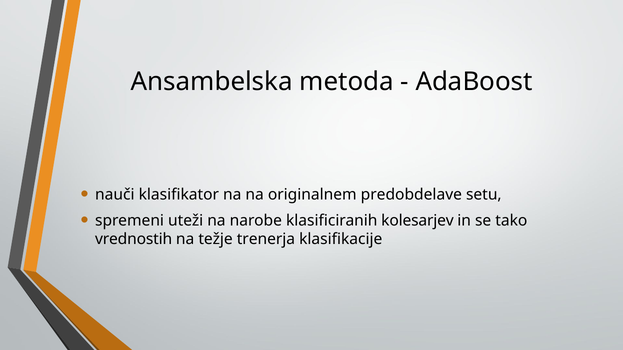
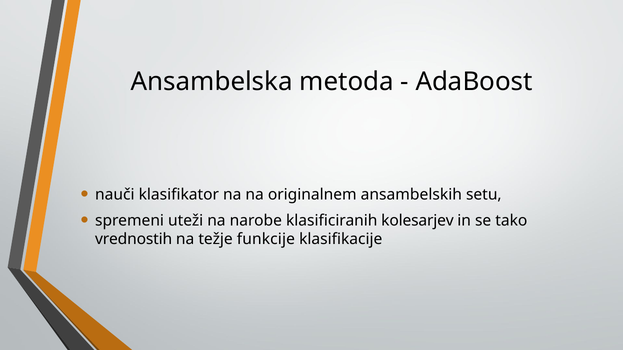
predobdelave: predobdelave -> ansambelskih
trenerja: trenerja -> funkcije
